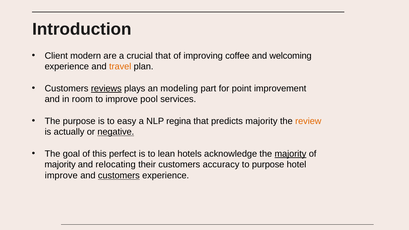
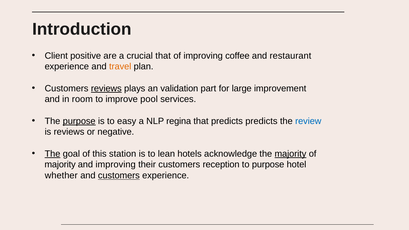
modern: modern -> positive
welcoming: welcoming -> restaurant
modeling: modeling -> validation
point: point -> large
purpose at (79, 121) underline: none -> present
predicts majority: majority -> predicts
review colour: orange -> blue
is actually: actually -> reviews
negative underline: present -> none
The at (52, 154) underline: none -> present
perfect: perfect -> station
and relocating: relocating -> improving
accuracy: accuracy -> reception
improve at (61, 176): improve -> whether
